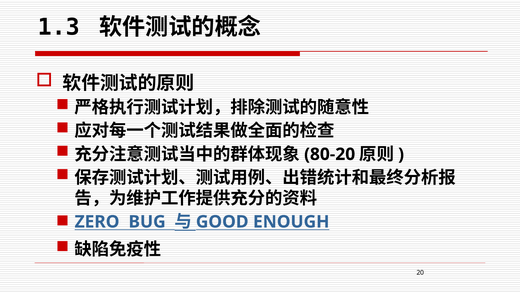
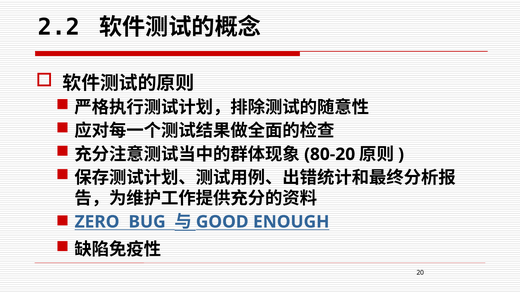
1.3: 1.3 -> 2.2
